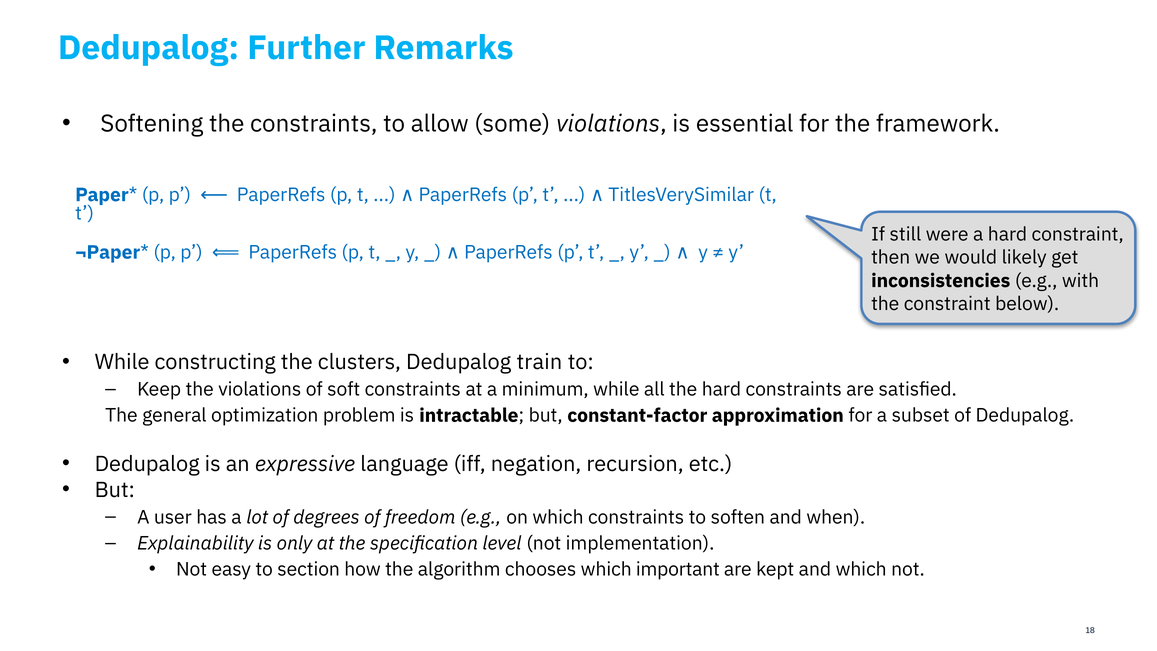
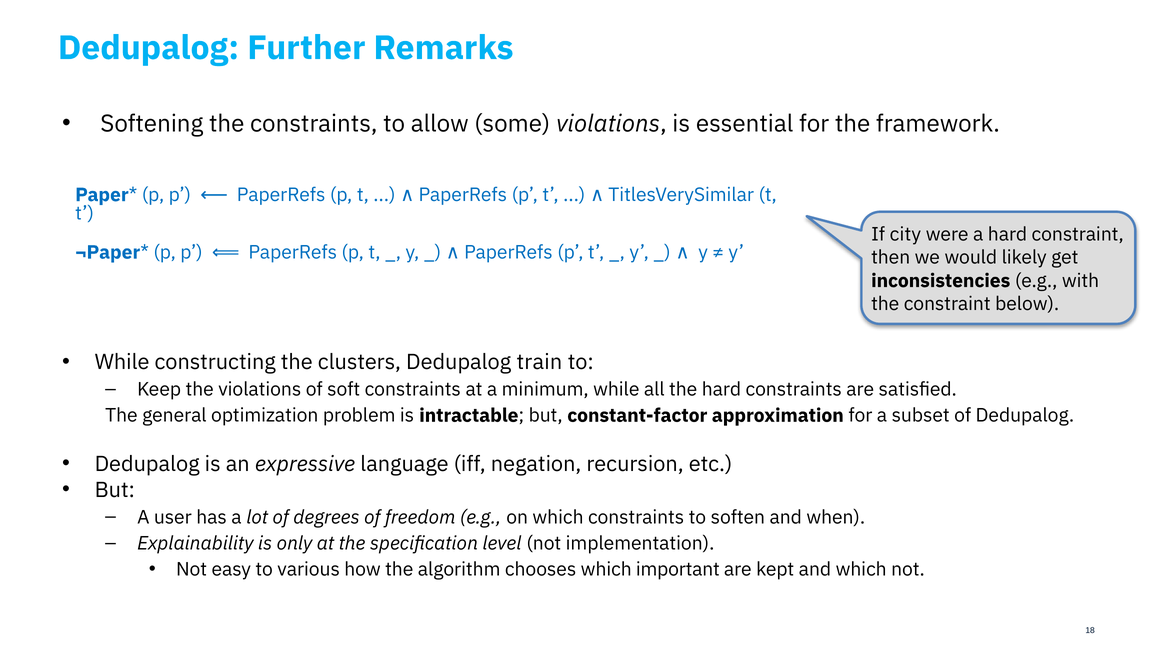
still: still -> city
section: section -> various
